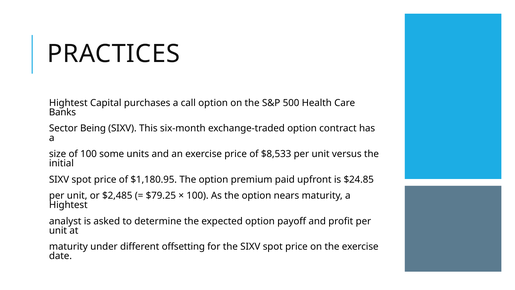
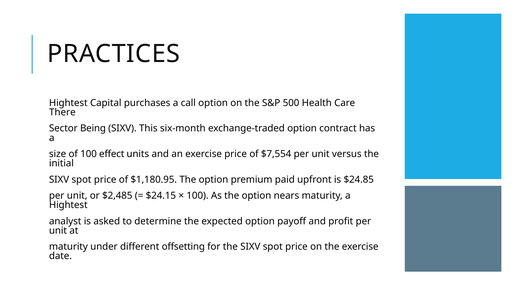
Banks: Banks -> There
some: some -> effect
$8,533: $8,533 -> $7,554
$79.25: $79.25 -> $24.15
